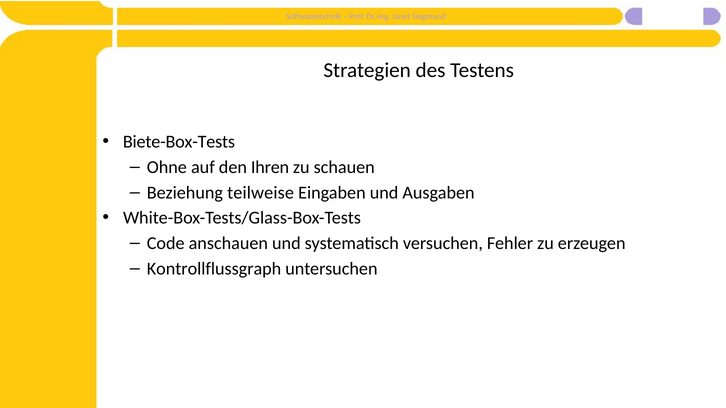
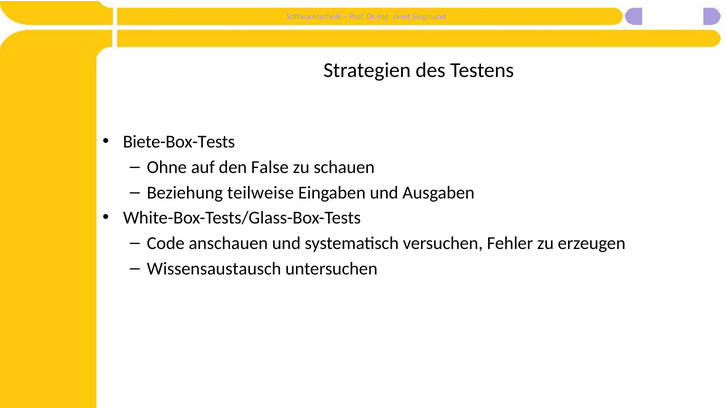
Ihren: Ihren -> False
Kontrollflussgraph: Kontrollflussgraph -> Wissensaustausch
